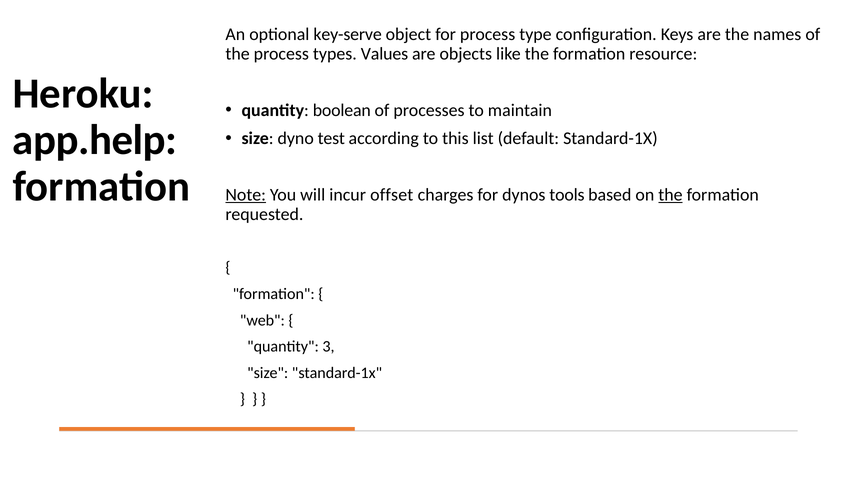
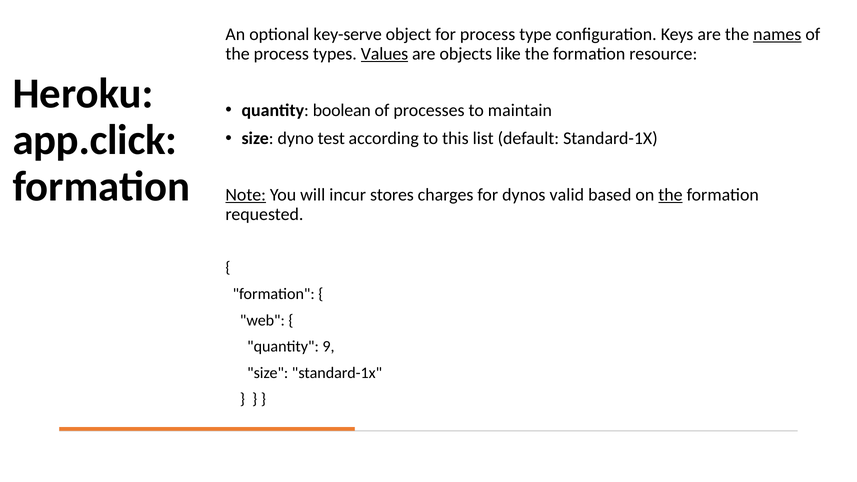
names underline: none -> present
Values underline: none -> present
app.help: app.help -> app.click
offset: offset -> stores
tools: tools -> valid
3: 3 -> 9
